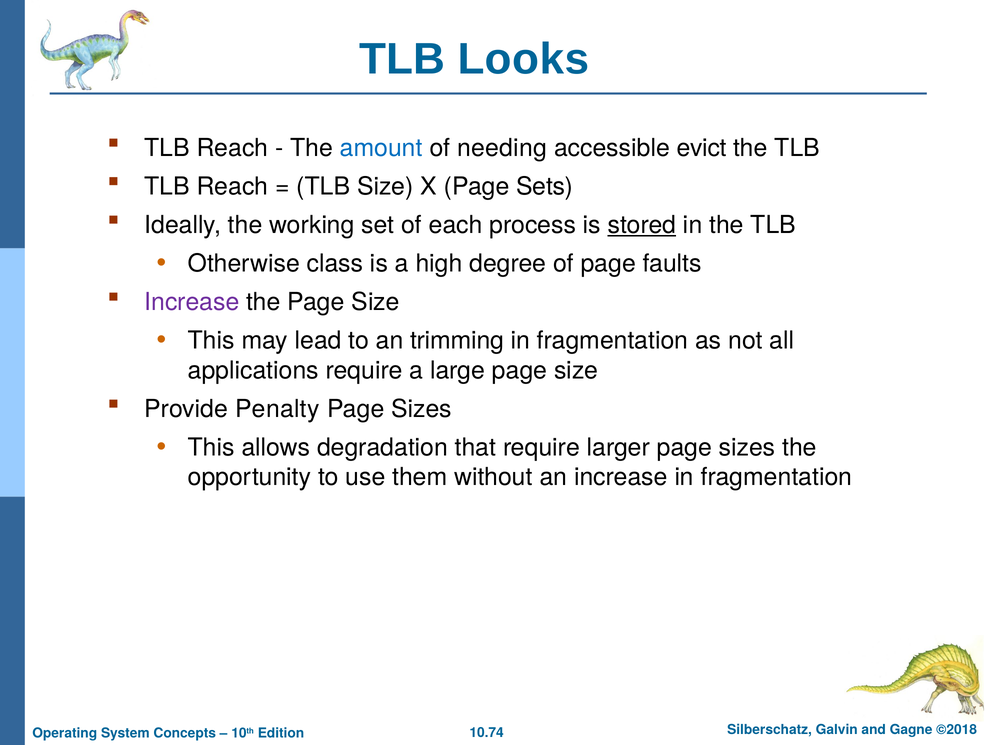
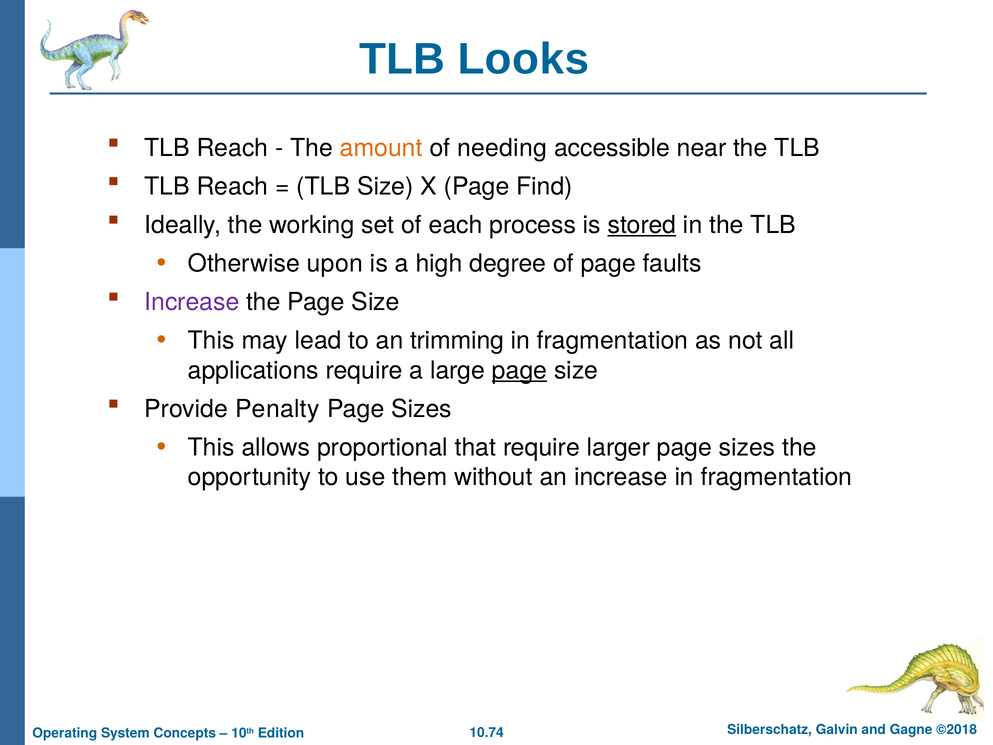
amount colour: blue -> orange
evict: evict -> near
Sets: Sets -> Find
class: class -> upon
page at (520, 370) underline: none -> present
degradation: degradation -> proportional
